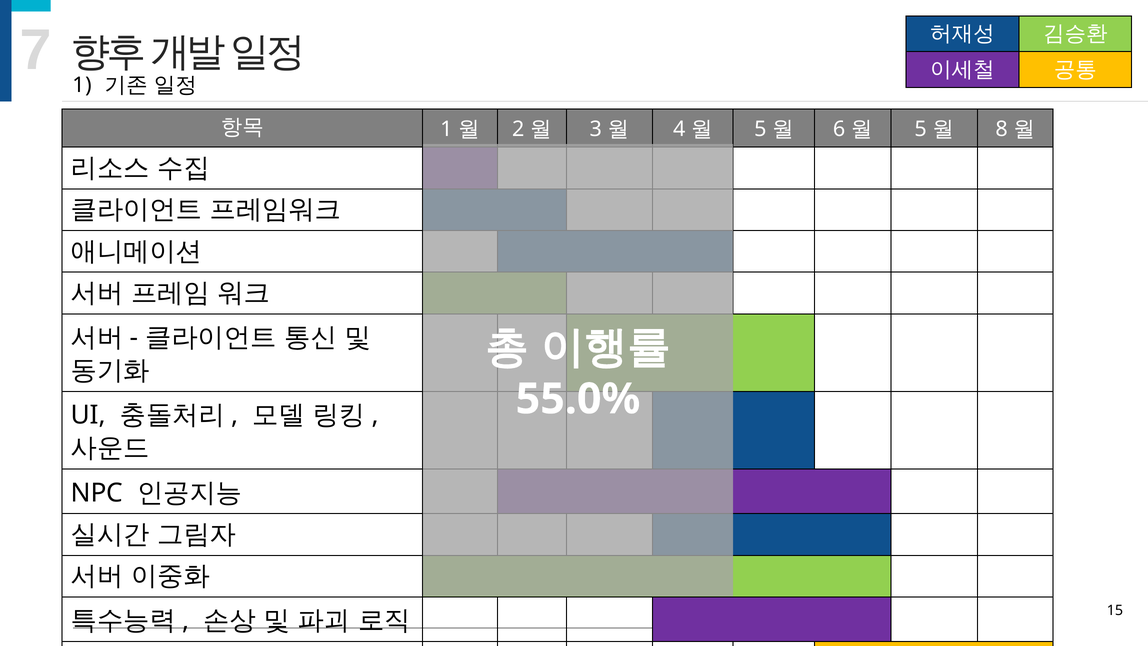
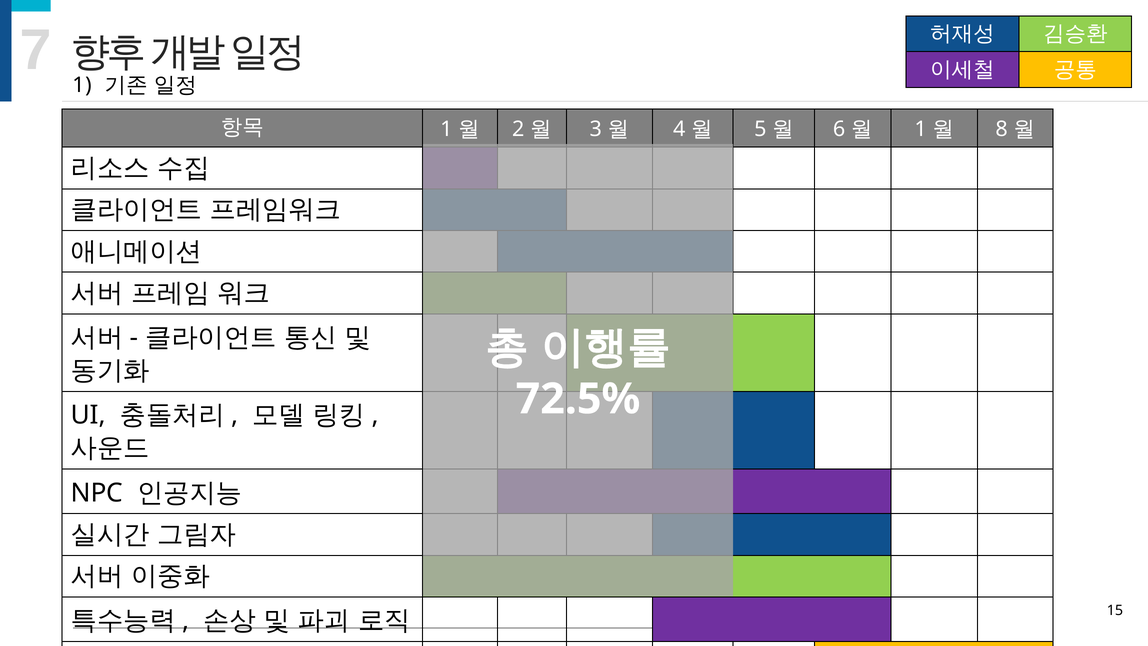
5 at (921, 129): 5 -> 1
55.0%: 55.0% -> 72.5%
